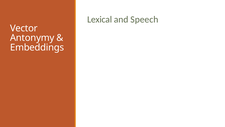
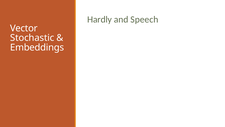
Lexical: Lexical -> Hardly
Antonymy: Antonymy -> Stochastic
